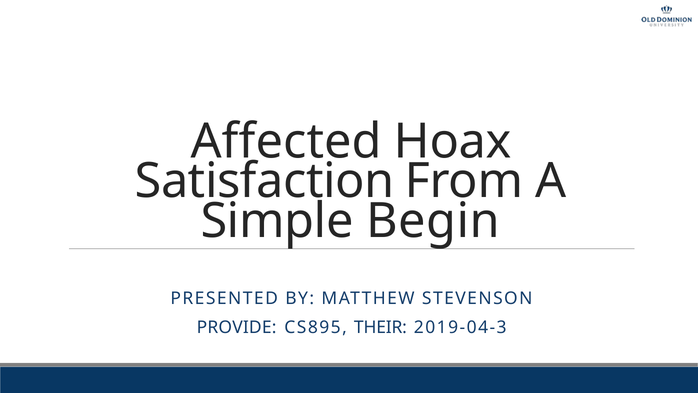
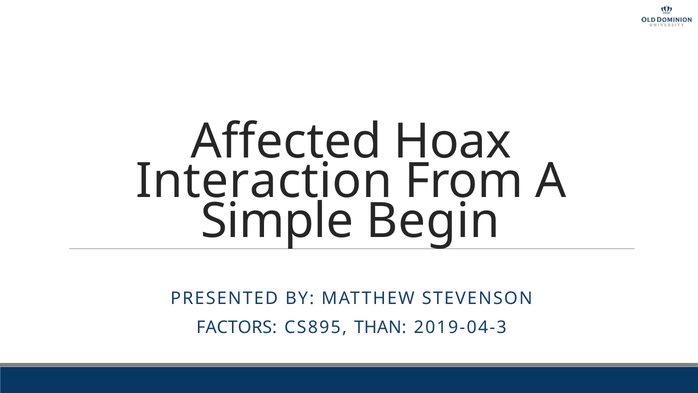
Satisfaction: Satisfaction -> Interaction
PROVIDE: PROVIDE -> FACTORS
THEIR: THEIR -> THAN
